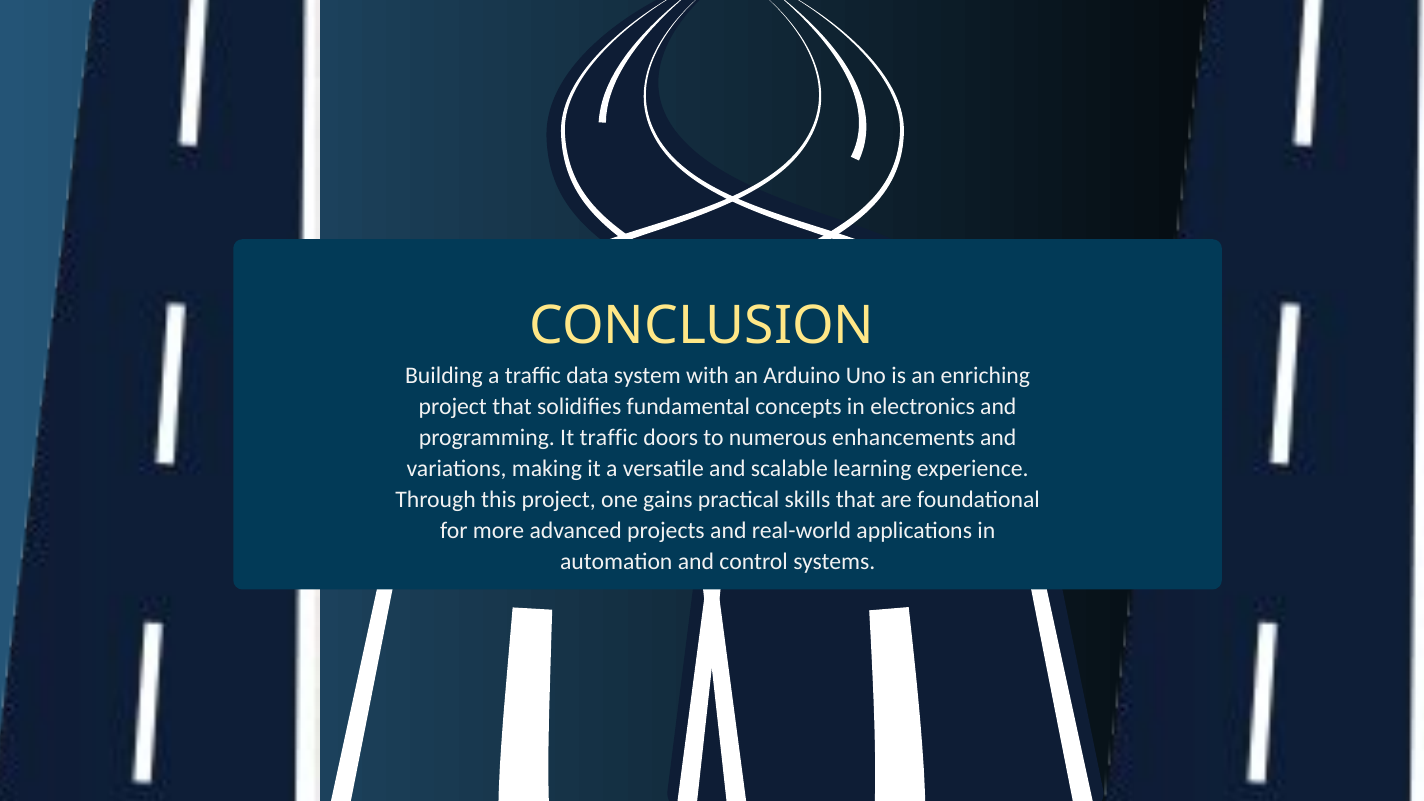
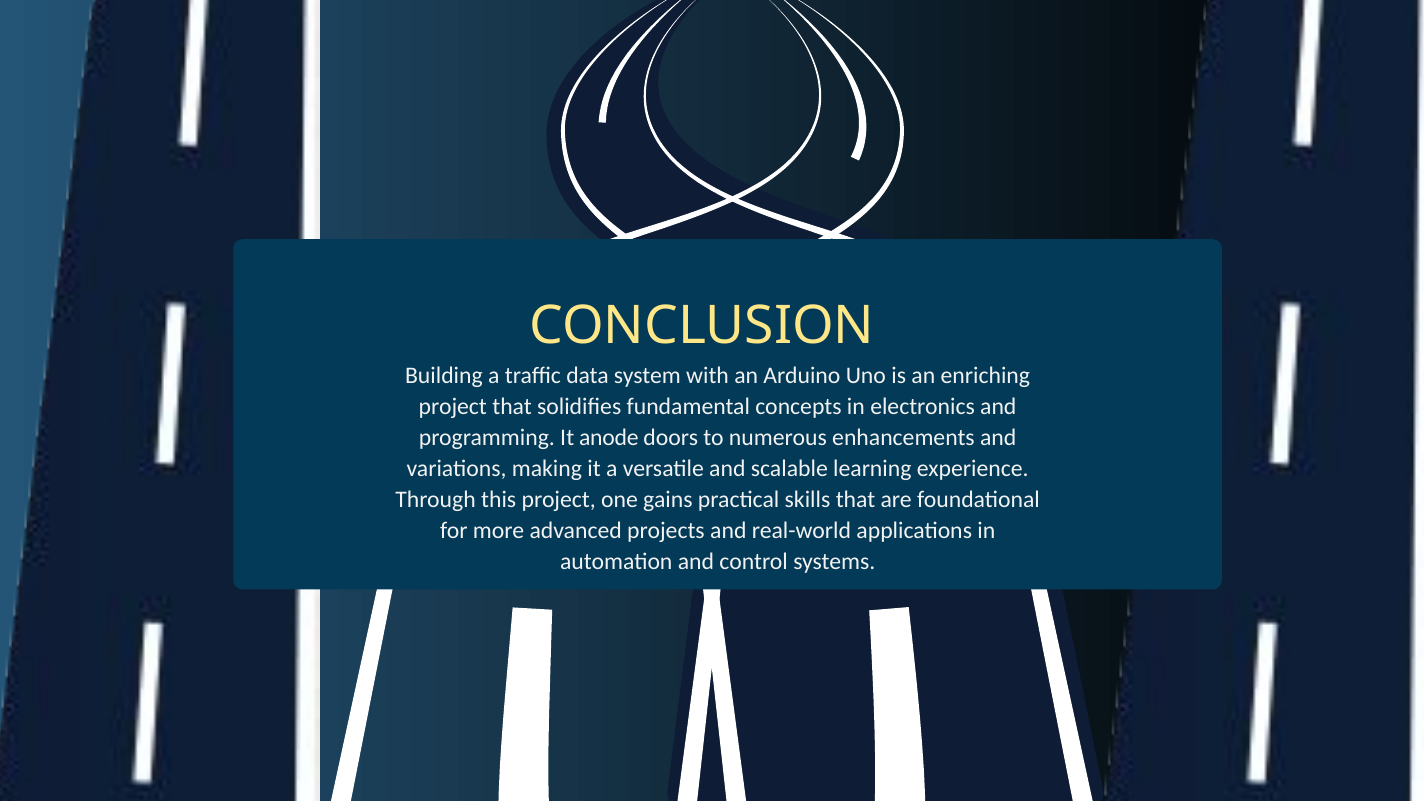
It traffic: traffic -> anode
